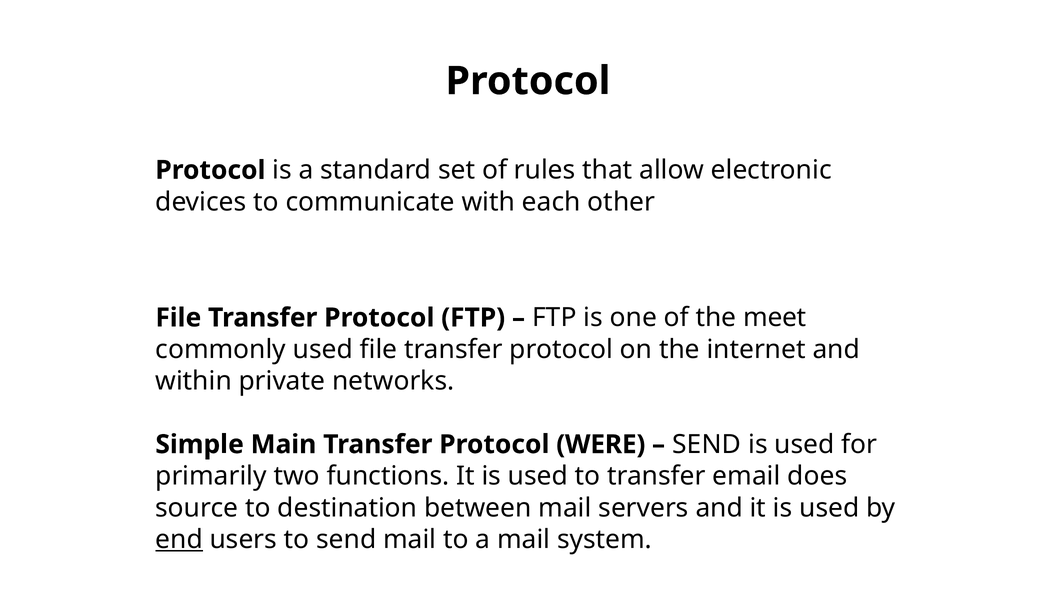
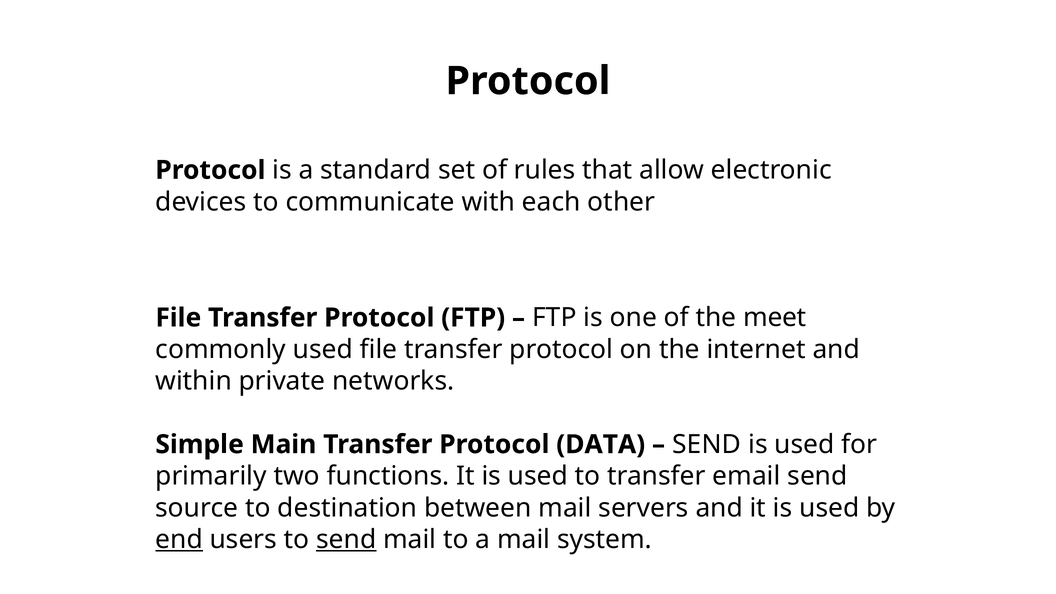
WERE: WERE -> DATA
email does: does -> send
send at (346, 539) underline: none -> present
